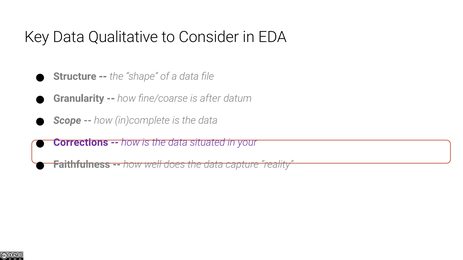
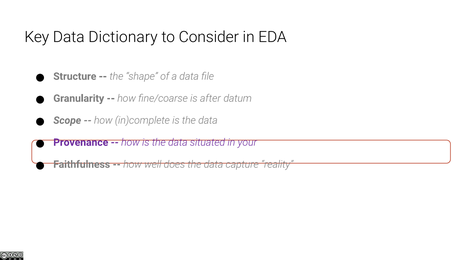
Qualitative: Qualitative -> Dictionary
Corrections: Corrections -> Provenance
